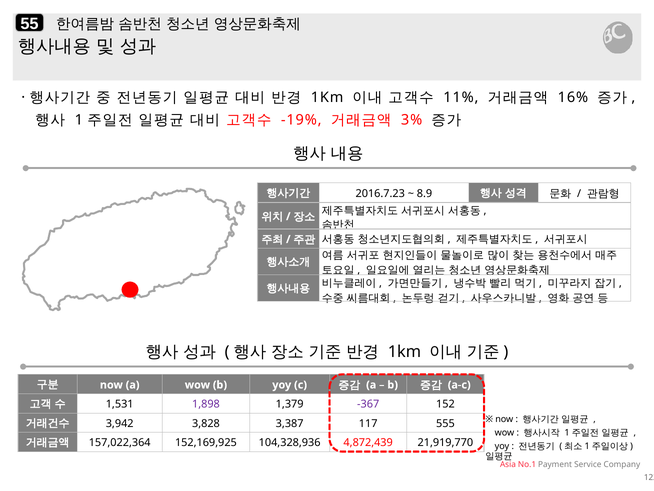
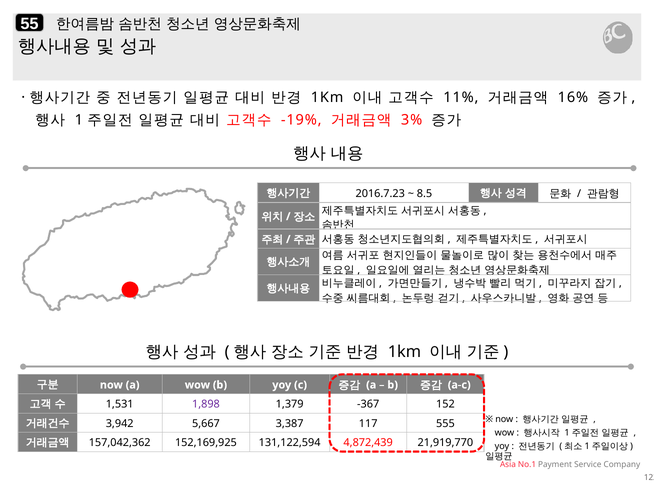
8.9: 8.9 -> 8.5
-367 colour: purple -> black
3,828: 3,828 -> 5,667
157,022,364: 157,022,364 -> 157,042,362
104,328,936: 104,328,936 -> 131,122,594
